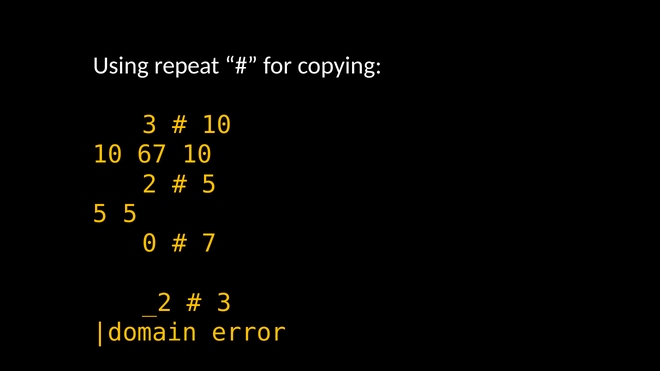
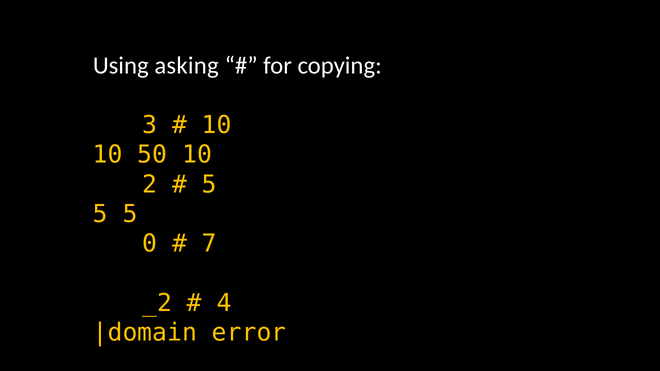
repeat: repeat -> asking
67: 67 -> 50
3 at (224, 303): 3 -> 4
